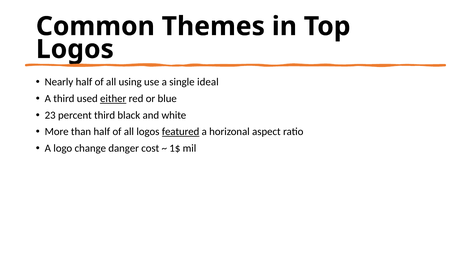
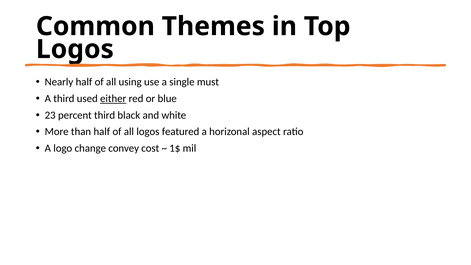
ideal: ideal -> must
featured underline: present -> none
danger: danger -> convey
